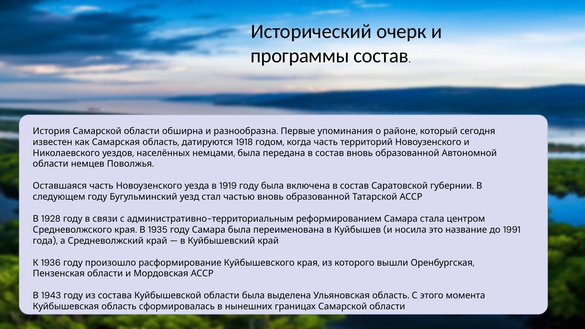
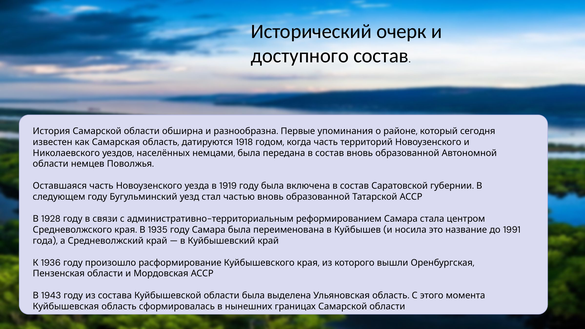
программы: программы -> доступного
